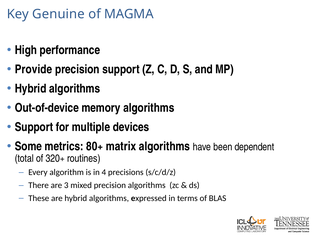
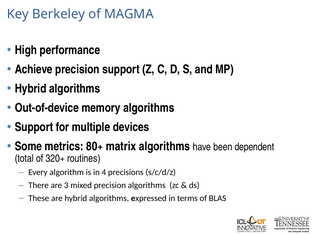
Genuine: Genuine -> Berkeley
Provide: Provide -> Achieve
